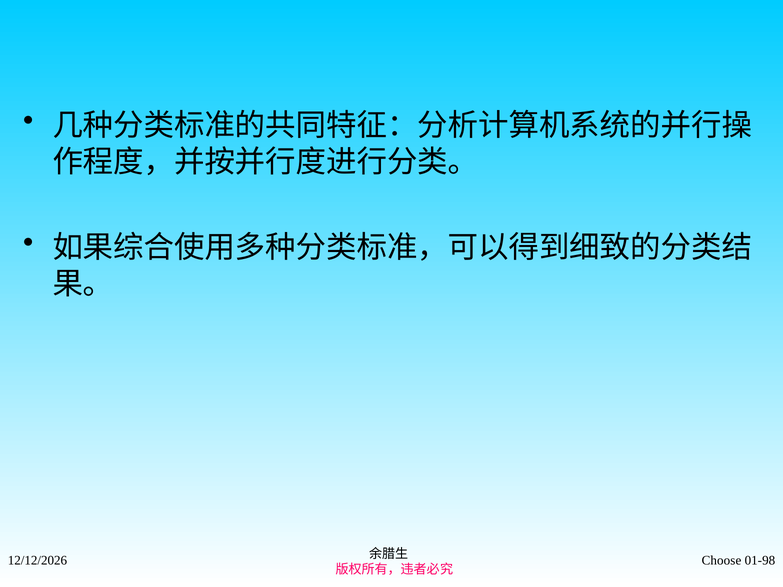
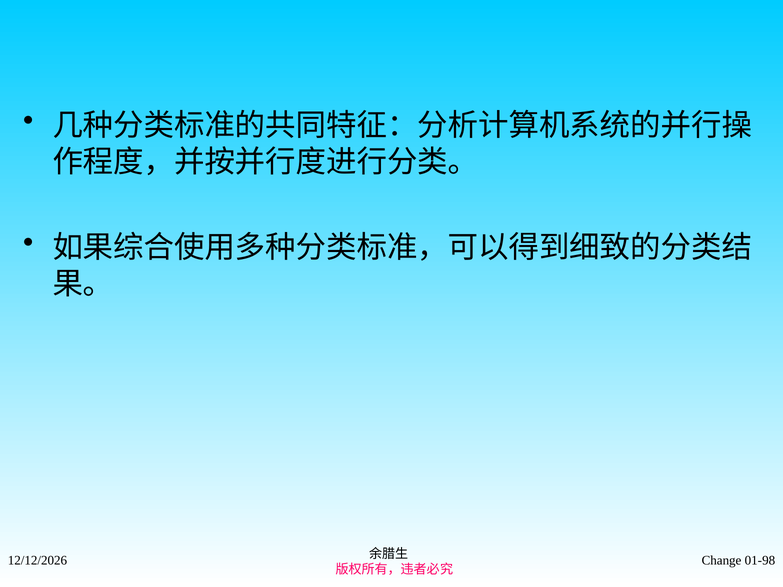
Choose: Choose -> Change
